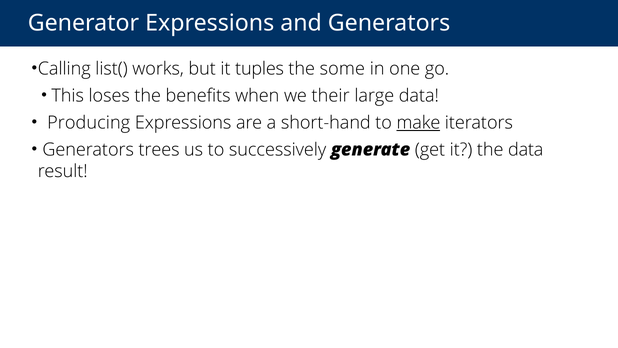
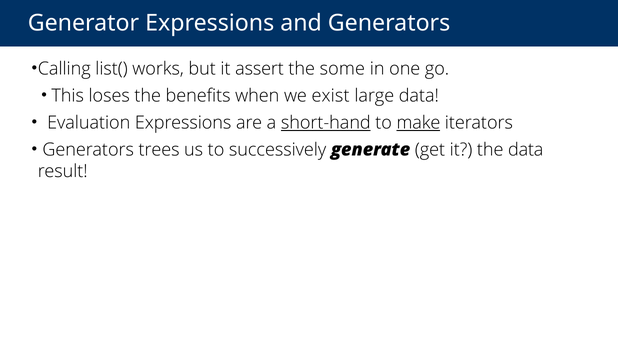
tuples: tuples -> assert
their: their -> exist
Producing: Producing -> Evaluation
short-hand underline: none -> present
